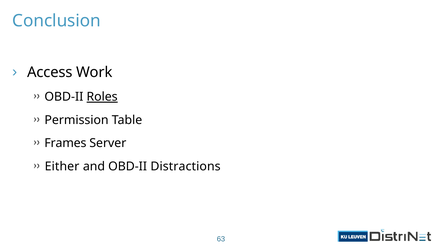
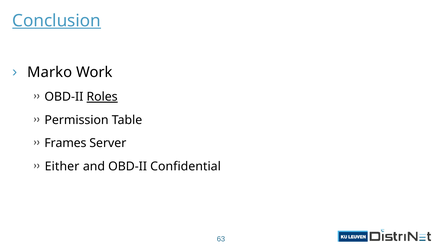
Conclusion underline: none -> present
Access: Access -> Marko
Distractions: Distractions -> Confidential
